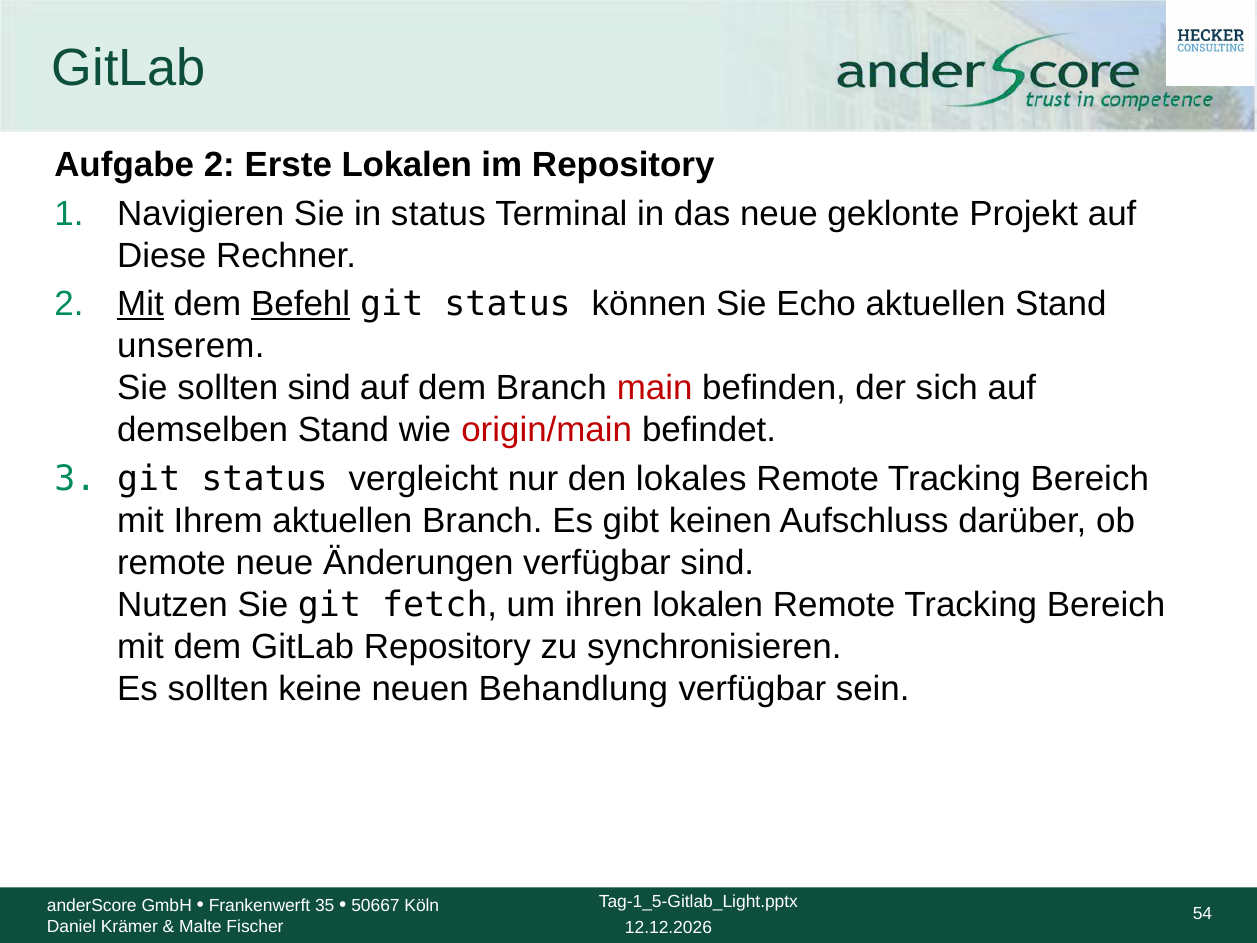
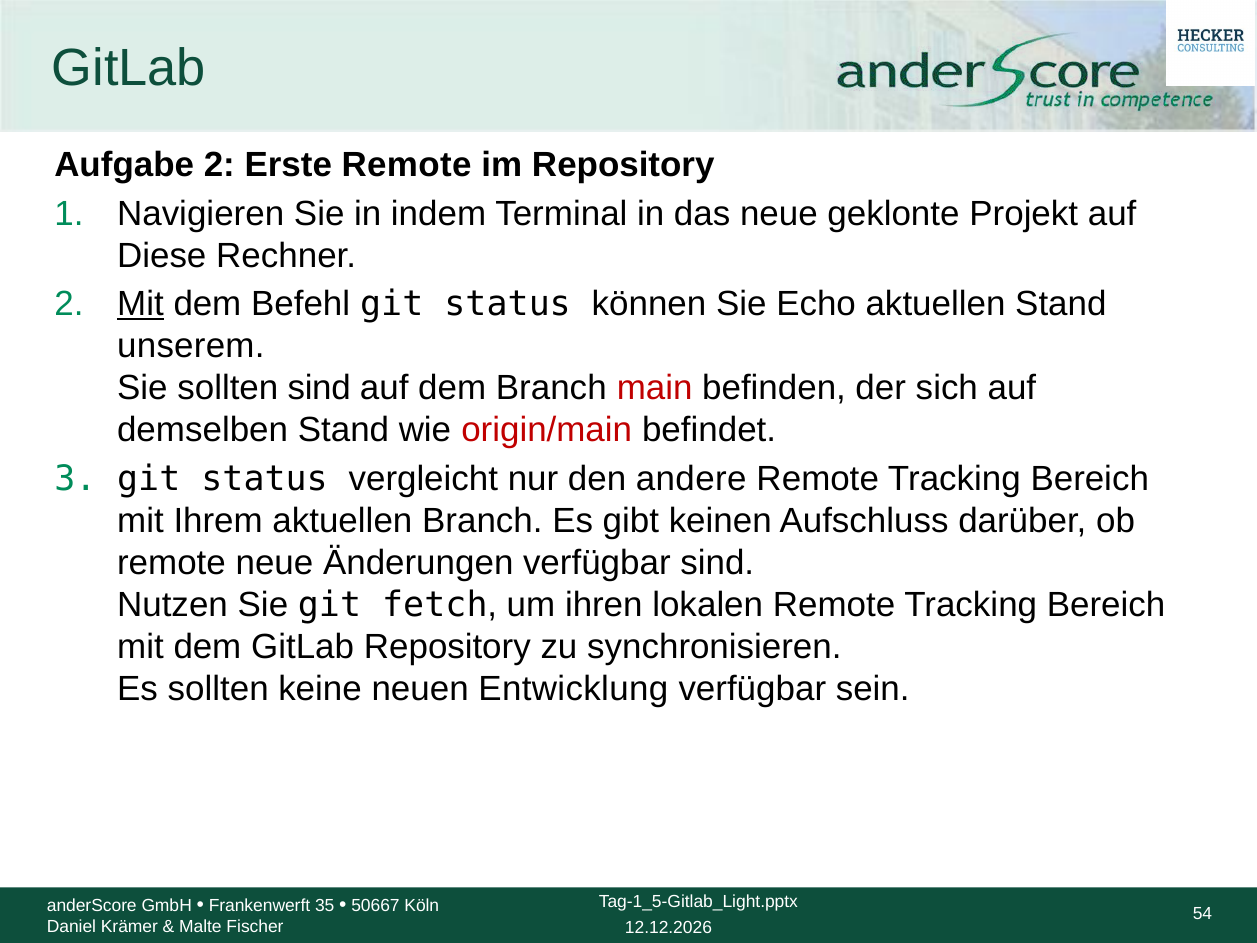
Erste Lokalen: Lokalen -> Remote
in status: status -> indem
Befehl underline: present -> none
lokales: lokales -> andere
Behandlung: Behandlung -> Entwicklung
